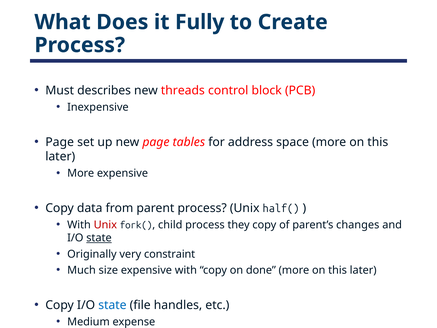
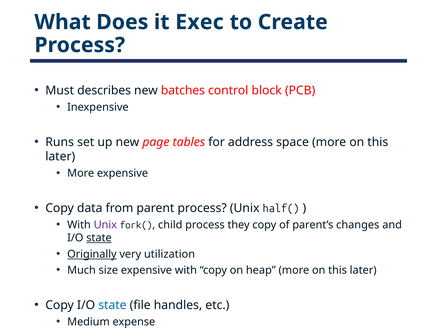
Fully: Fully -> Exec
threads: threads -> batches
Page at (60, 142): Page -> Runs
Unix at (105, 225) colour: red -> purple
Originally underline: none -> present
constraint: constraint -> utilization
done: done -> heap
